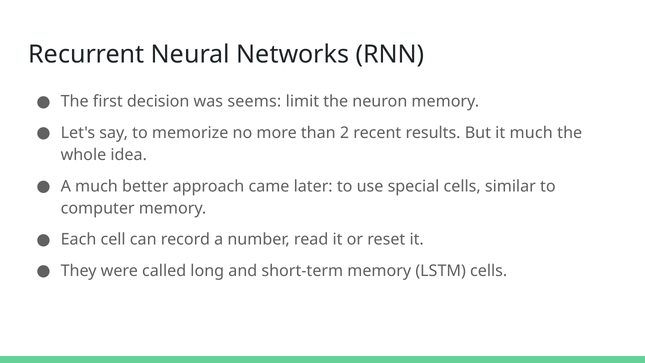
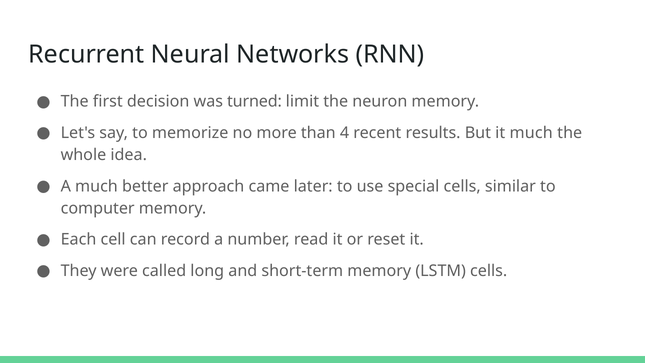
seems: seems -> turned
2: 2 -> 4
